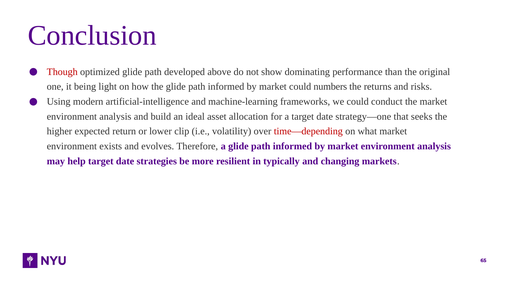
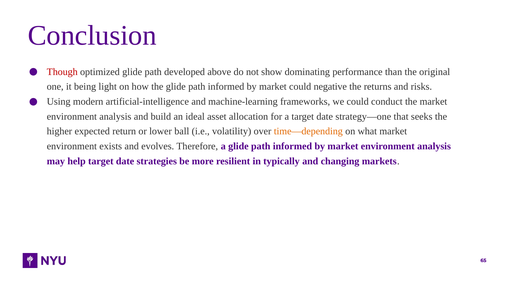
numbers: numbers -> negative
clip: clip -> ball
time—depending colour: red -> orange
